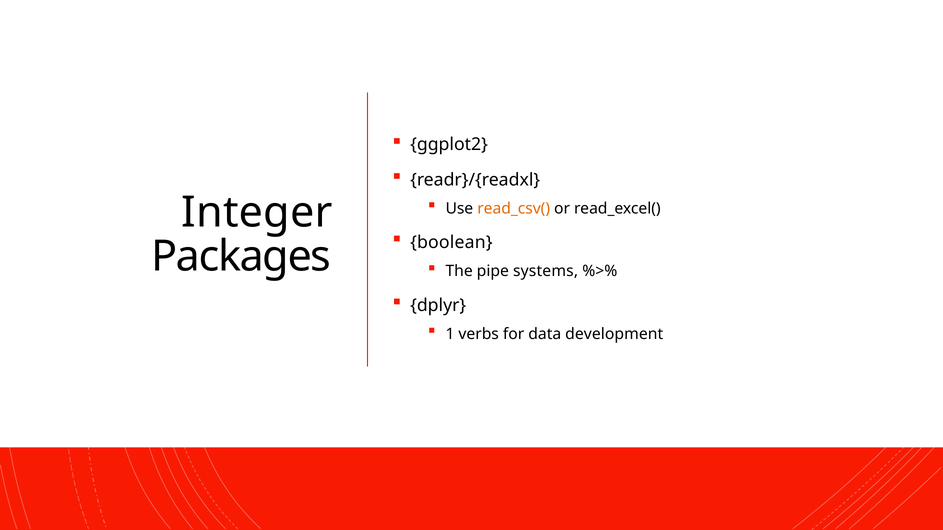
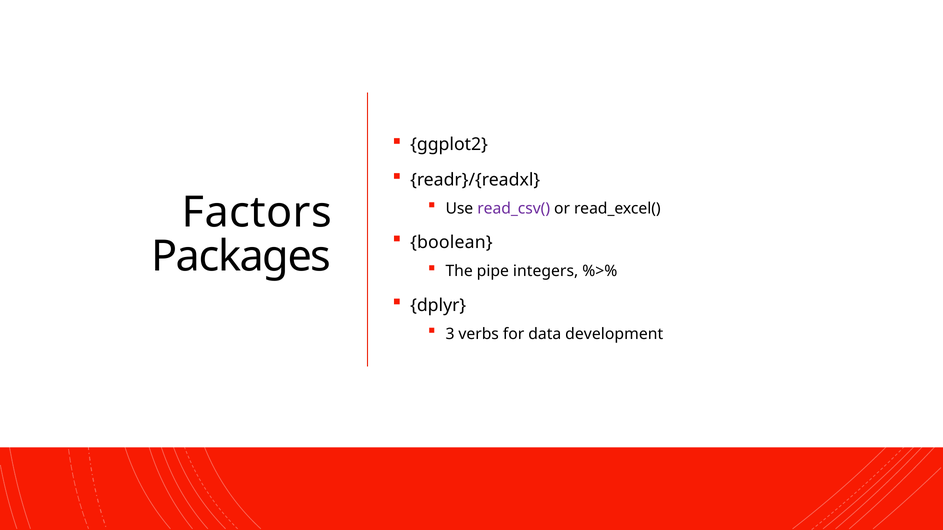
read_csv( colour: orange -> purple
Integer: Integer -> Factors
systems: systems -> integers
1: 1 -> 3
